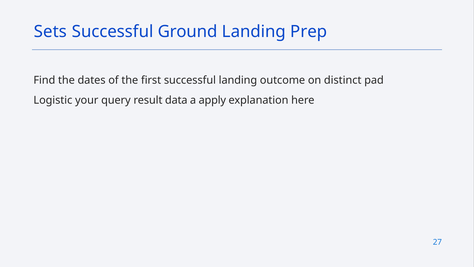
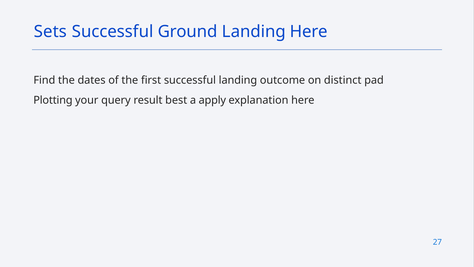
Landing Prep: Prep -> Here
Logistic: Logistic -> Plotting
data: data -> best
